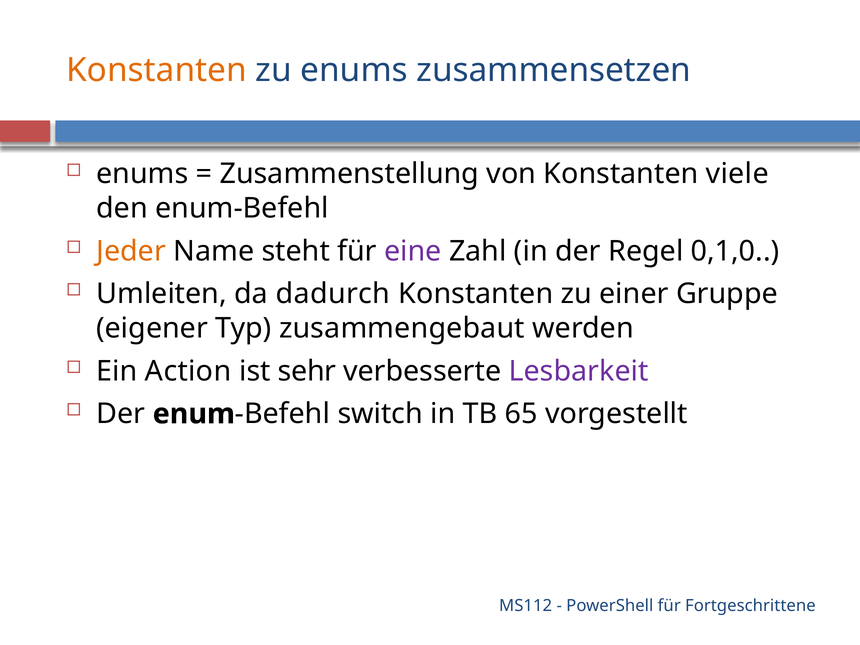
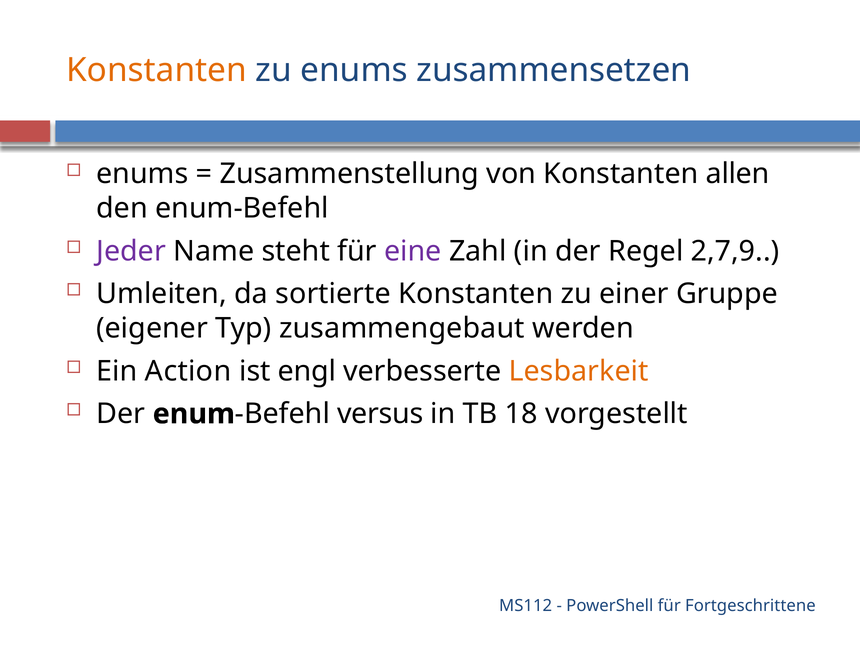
viele: viele -> allen
Jeder colour: orange -> purple
0,1,0: 0,1,0 -> 2,7,9
dadurch: dadurch -> sortierte
sehr: sehr -> engl
Lesbarkeit colour: purple -> orange
switch: switch -> versus
65: 65 -> 18
